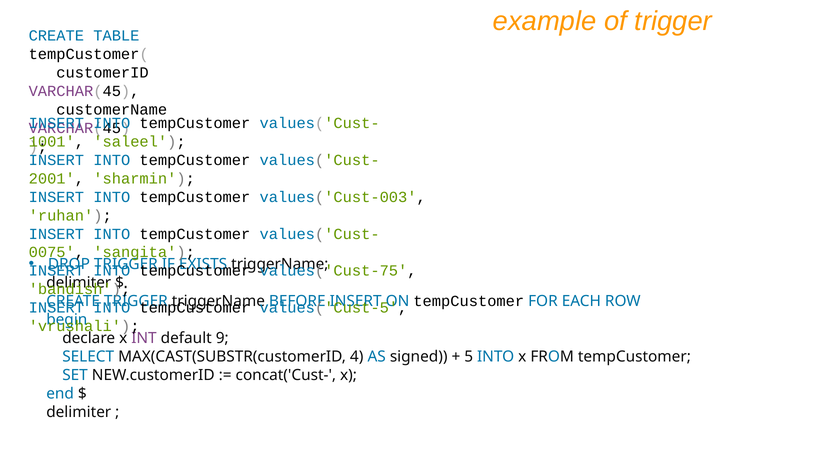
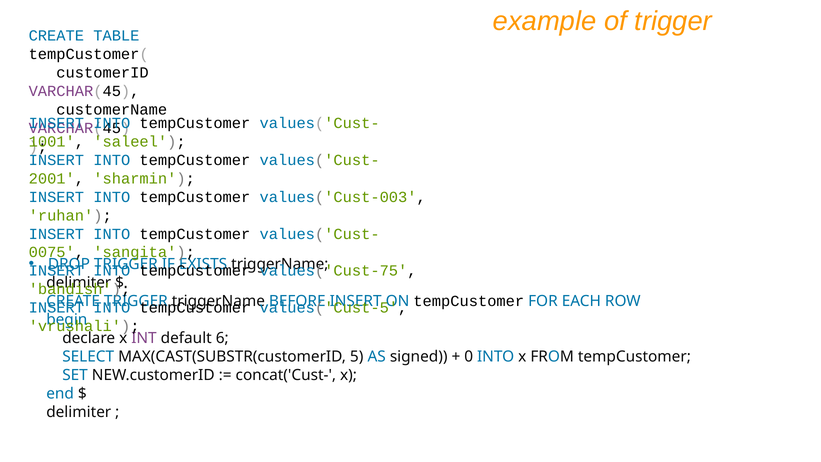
9: 9 -> 6
4: 4 -> 5
5: 5 -> 0
